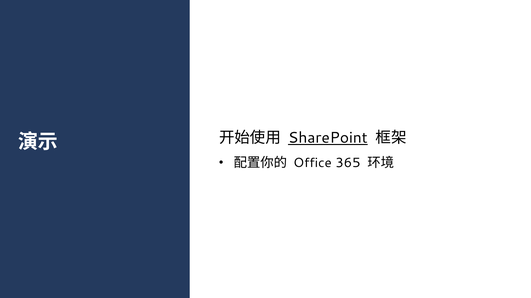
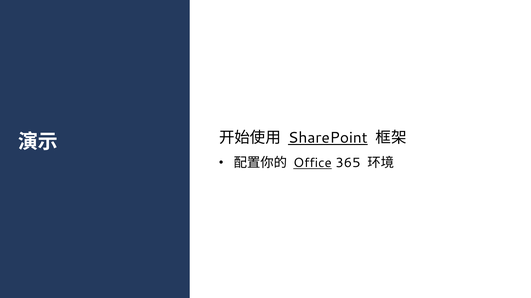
Office underline: none -> present
